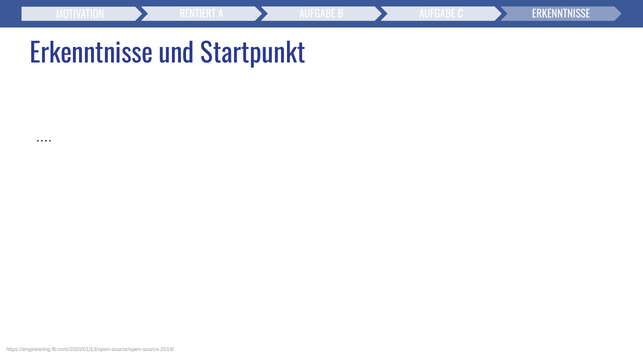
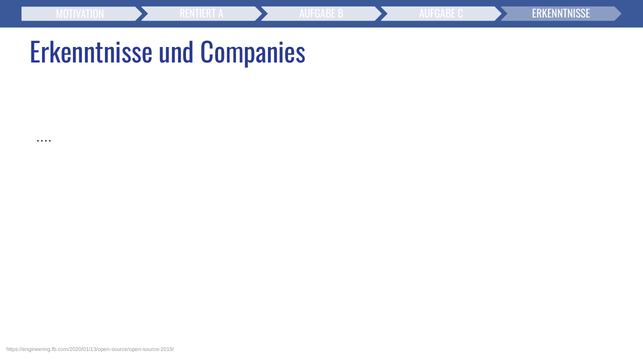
Startpunkt: Startpunkt -> Companies
